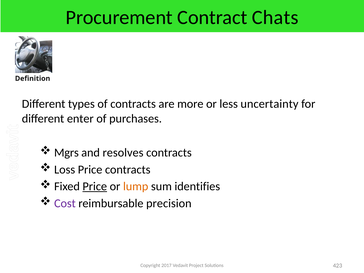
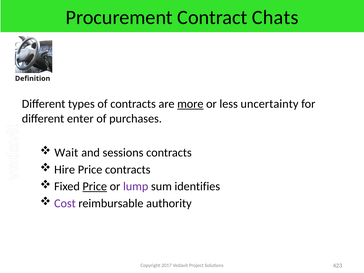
more underline: none -> present
Mgrs: Mgrs -> Wait
resolves: resolves -> sessions
Loss: Loss -> Hire
lump colour: orange -> purple
precision: precision -> authority
